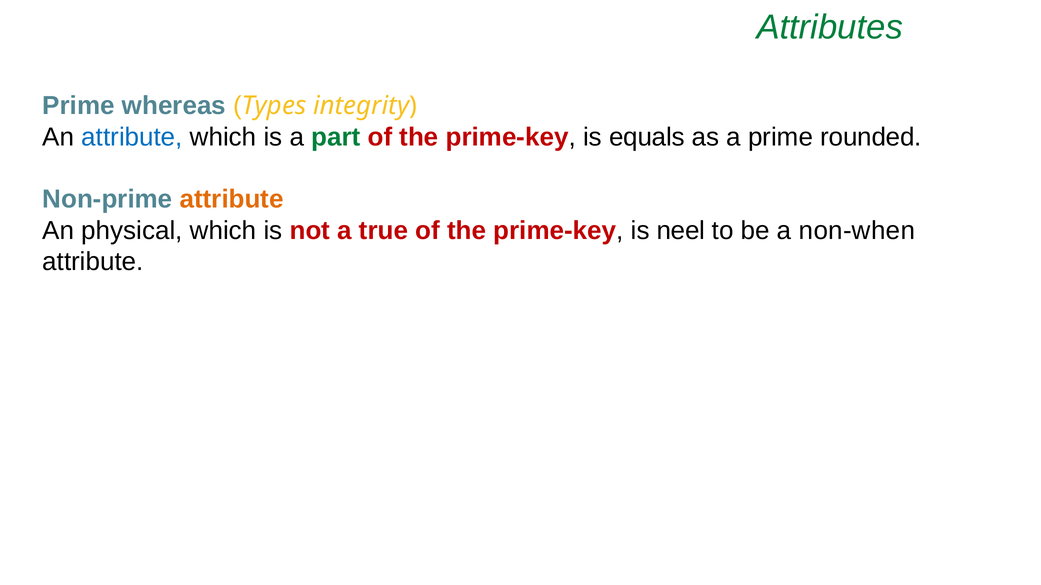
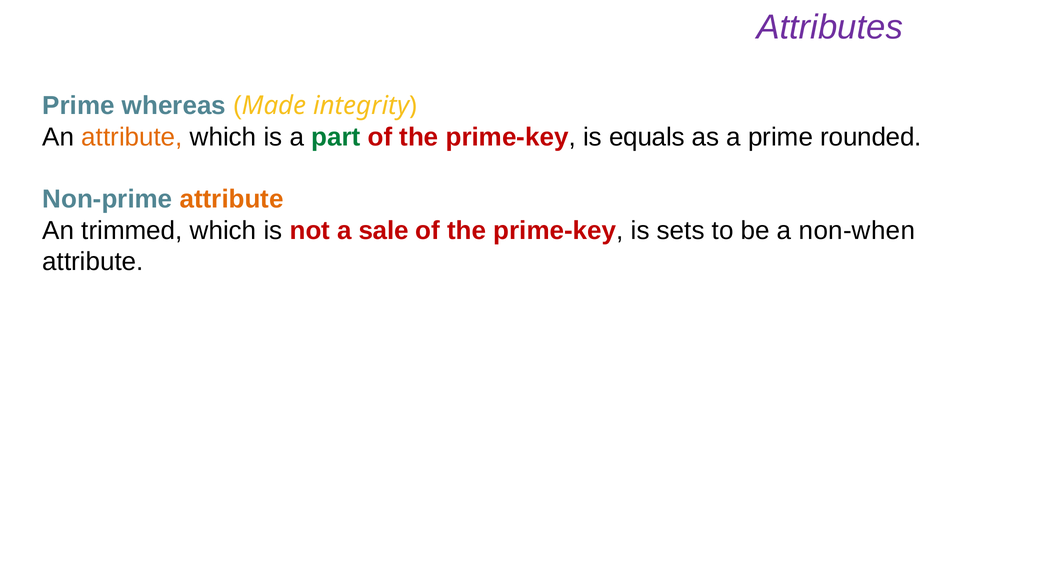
Attributes colour: green -> purple
Types: Types -> Made
attribute at (132, 137) colour: blue -> orange
physical: physical -> trimmed
true: true -> sale
neel: neel -> sets
